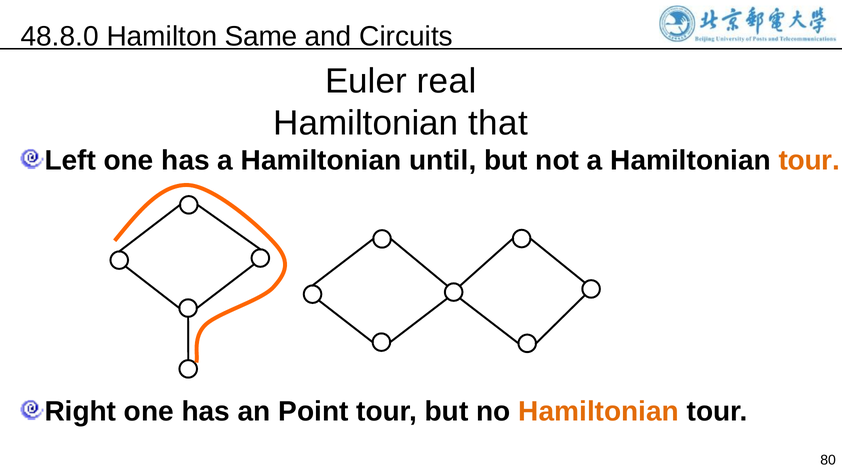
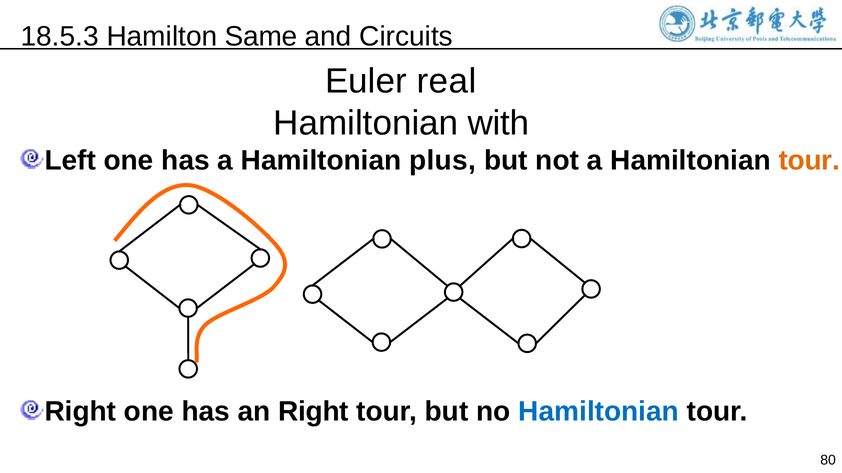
48.8.0: 48.8.0 -> 18.5.3
that: that -> with
until: until -> plus
an Point: Point -> Right
Hamiltonian at (599, 412) colour: orange -> blue
